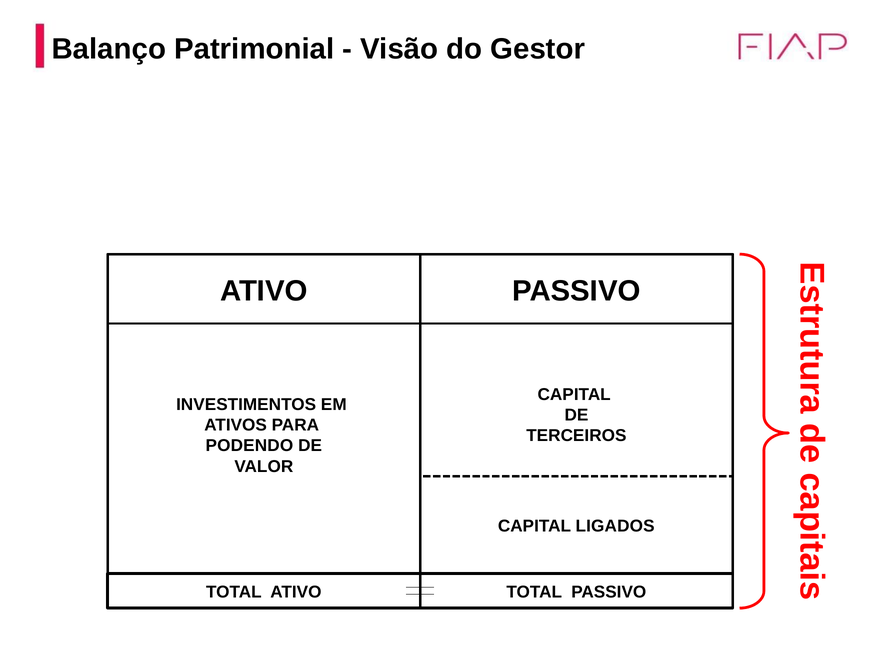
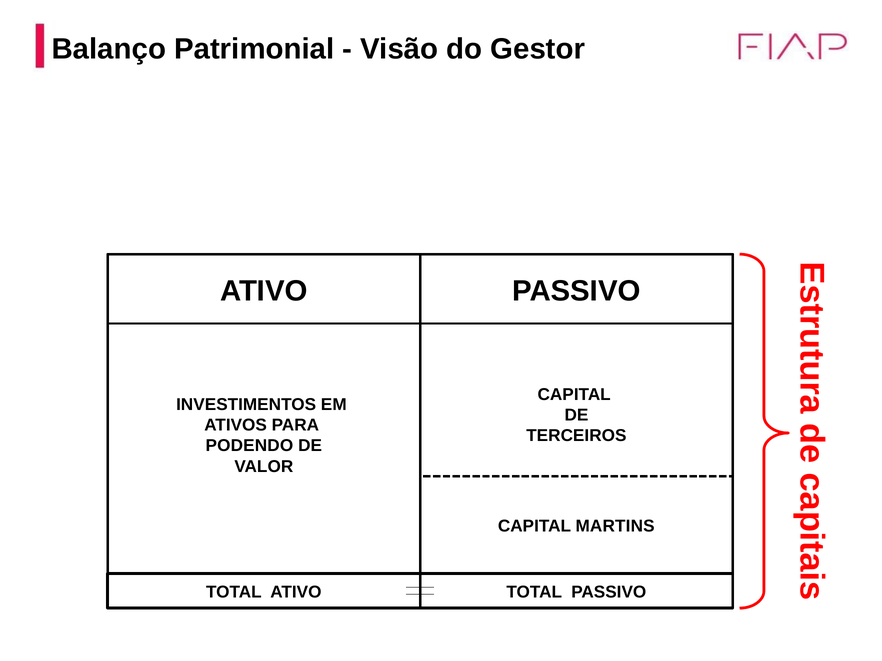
LIGADOS: LIGADOS -> MARTINS
